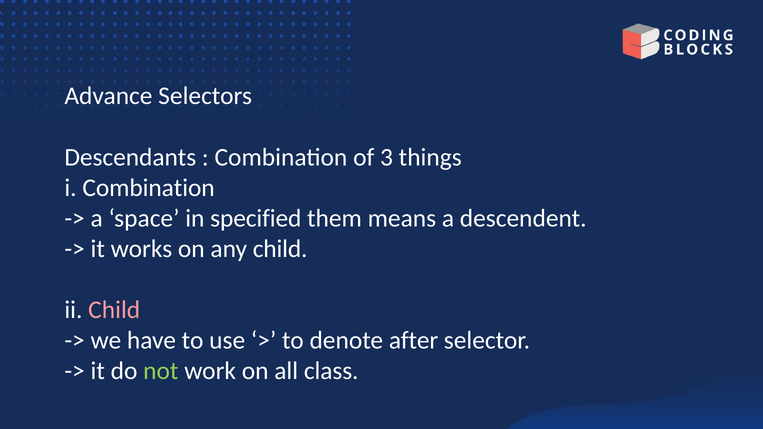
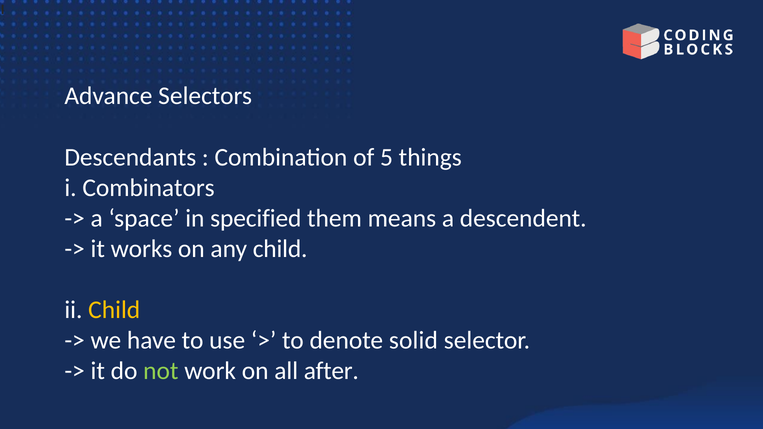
3: 3 -> 5
i Combination: Combination -> Combinators
Child at (114, 310) colour: pink -> yellow
after: after -> solid
class: class -> after
